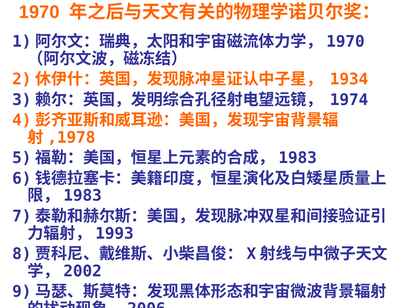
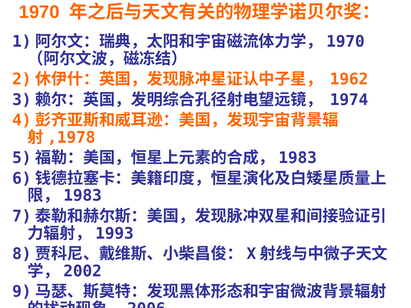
1934: 1934 -> 1962
